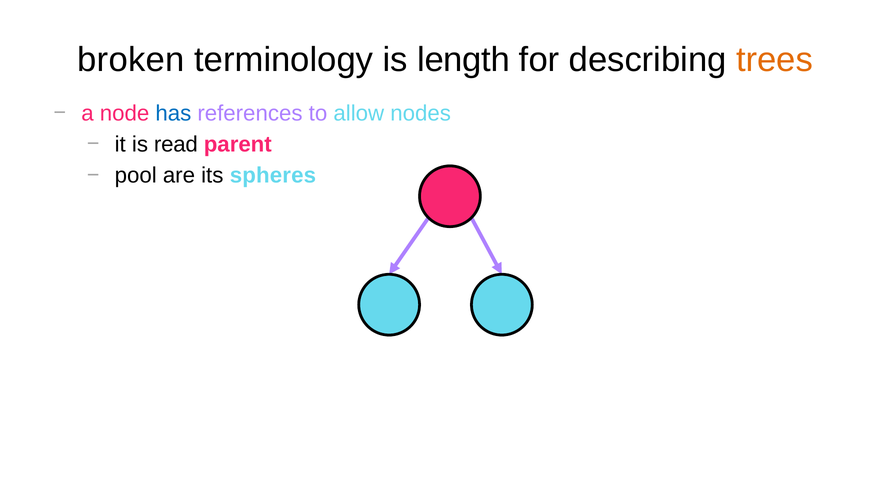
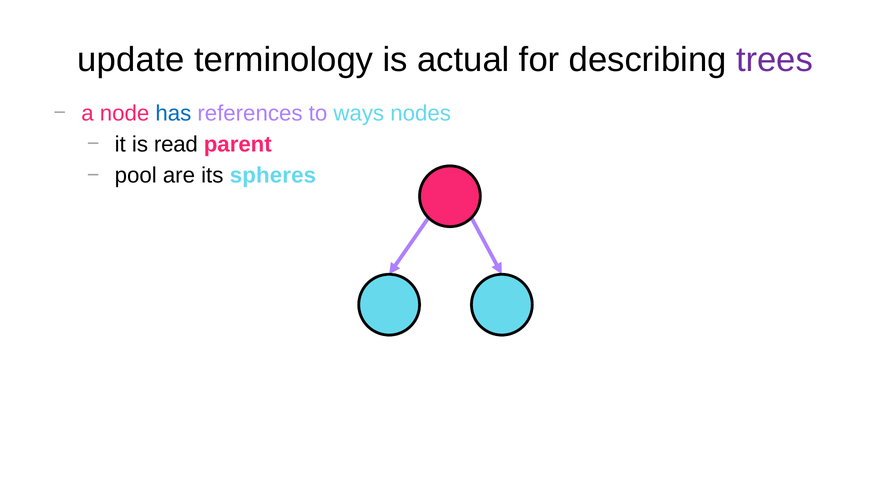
broken: broken -> update
length: length -> actual
trees colour: orange -> purple
allow: allow -> ways
